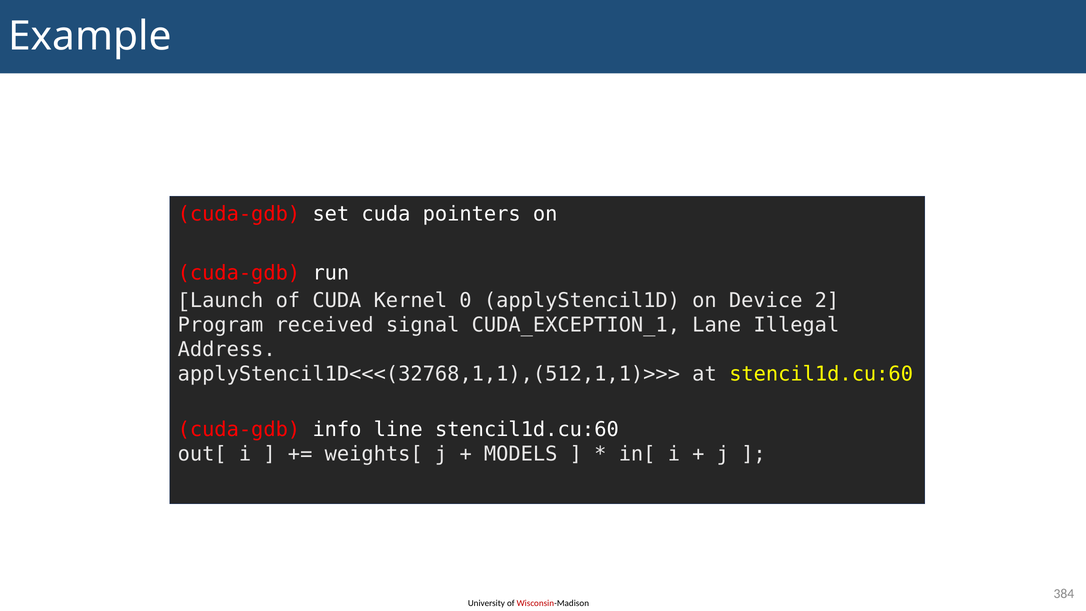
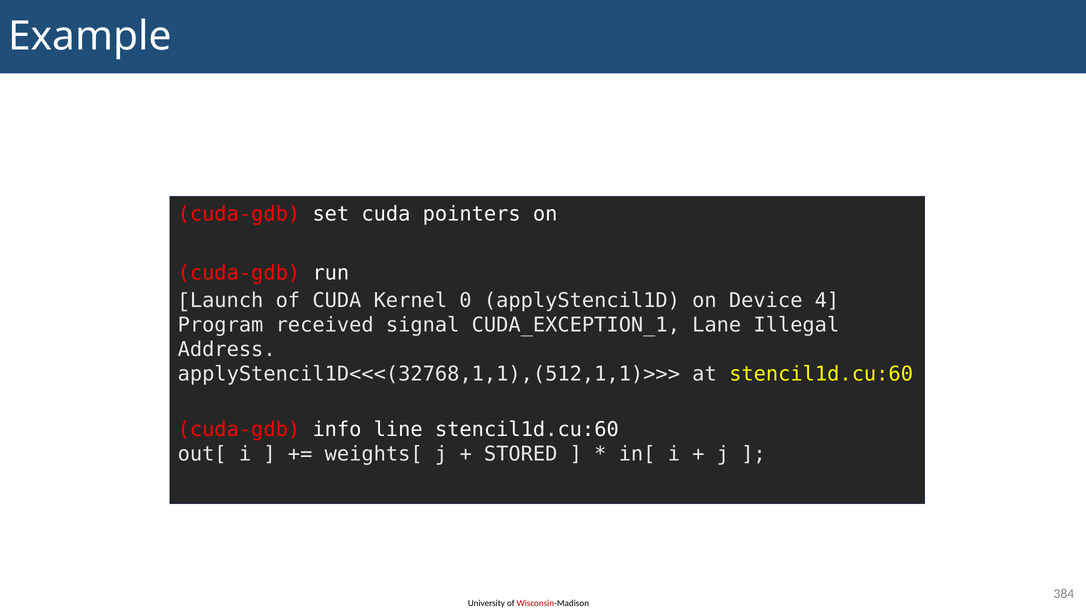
2: 2 -> 4
MODELS: MODELS -> STORED
